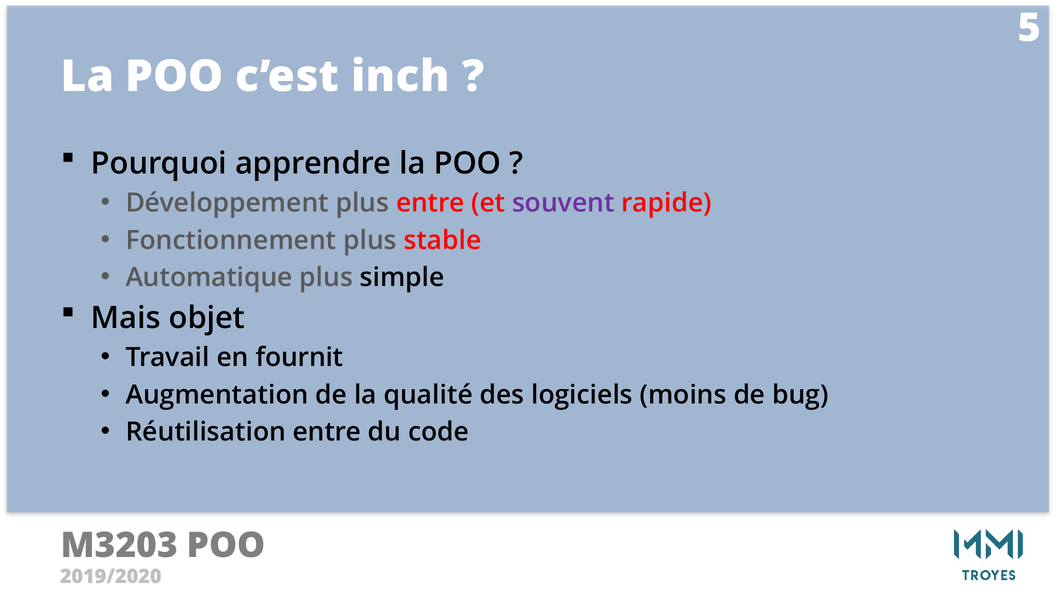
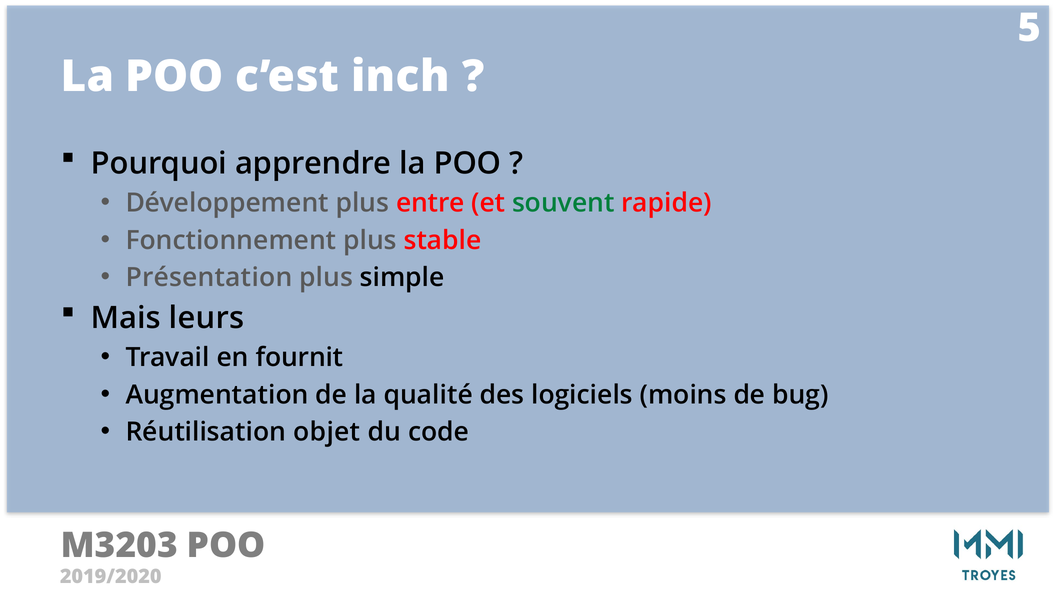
souvent colour: purple -> green
Automatique: Automatique -> Présentation
objet: objet -> leurs
Réutilisation entre: entre -> objet
